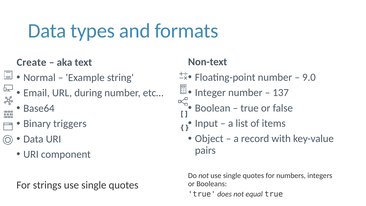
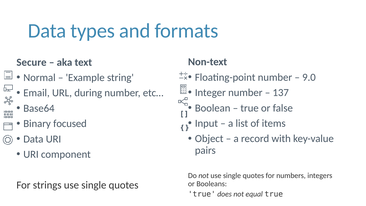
Create: Create -> Secure
triggers: triggers -> focused
